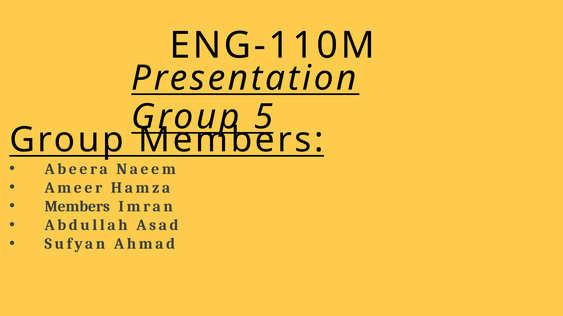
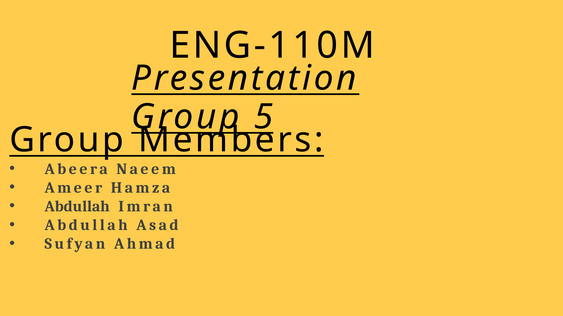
Members at (77, 207): Members -> Abdullah
